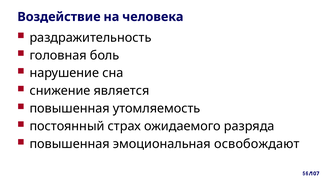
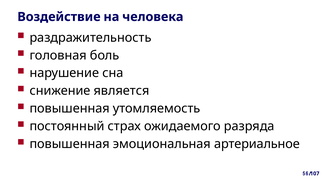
освобождают: освобождают -> артериальное
